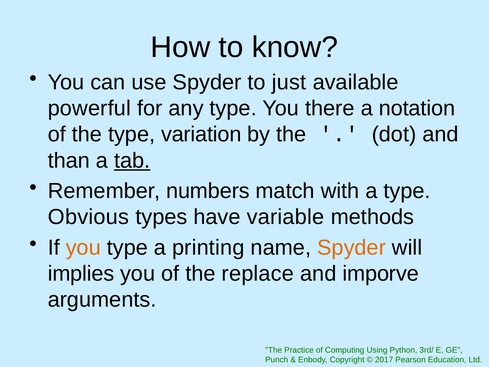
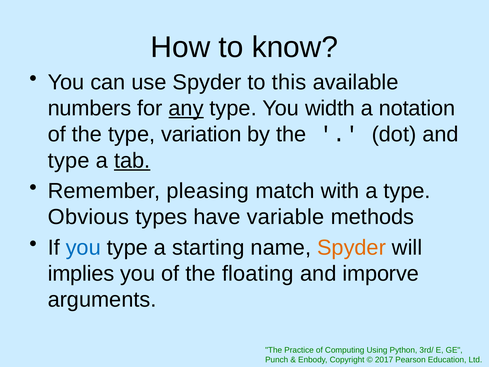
just: just -> this
powerful: powerful -> numbers
any underline: none -> present
there: there -> width
than at (69, 160): than -> type
numbers: numbers -> pleasing
you at (83, 247) colour: orange -> blue
printing: printing -> starting
replace: replace -> floating
